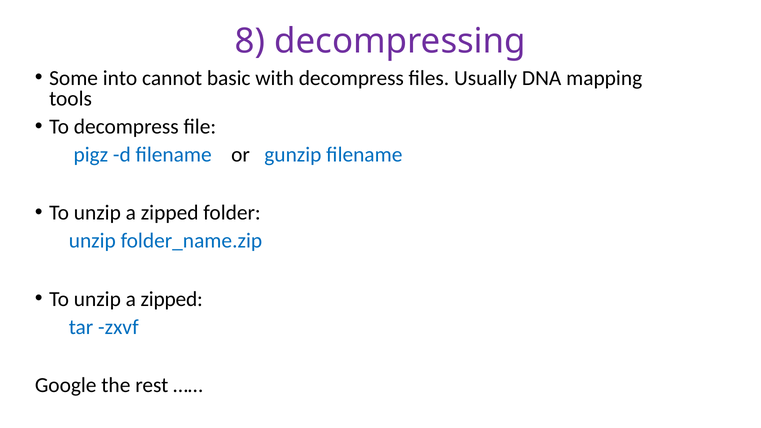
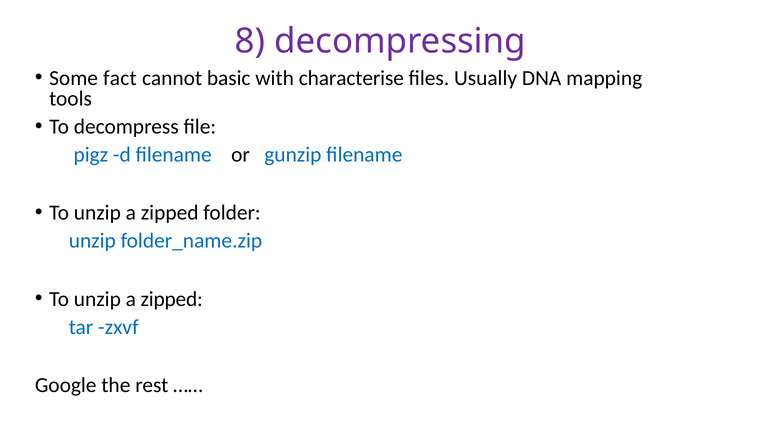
into: into -> fact
with decompress: decompress -> characterise
